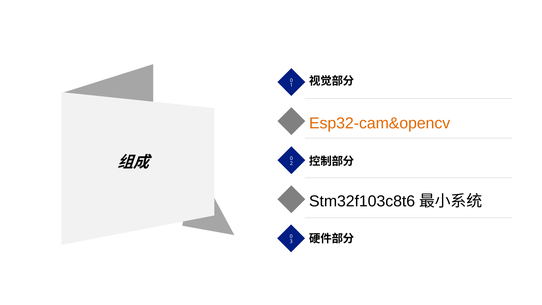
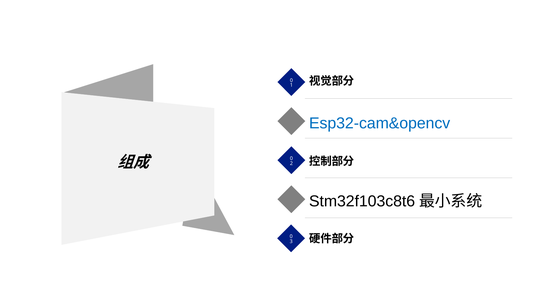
Esp32-cam&opencv colour: orange -> blue
